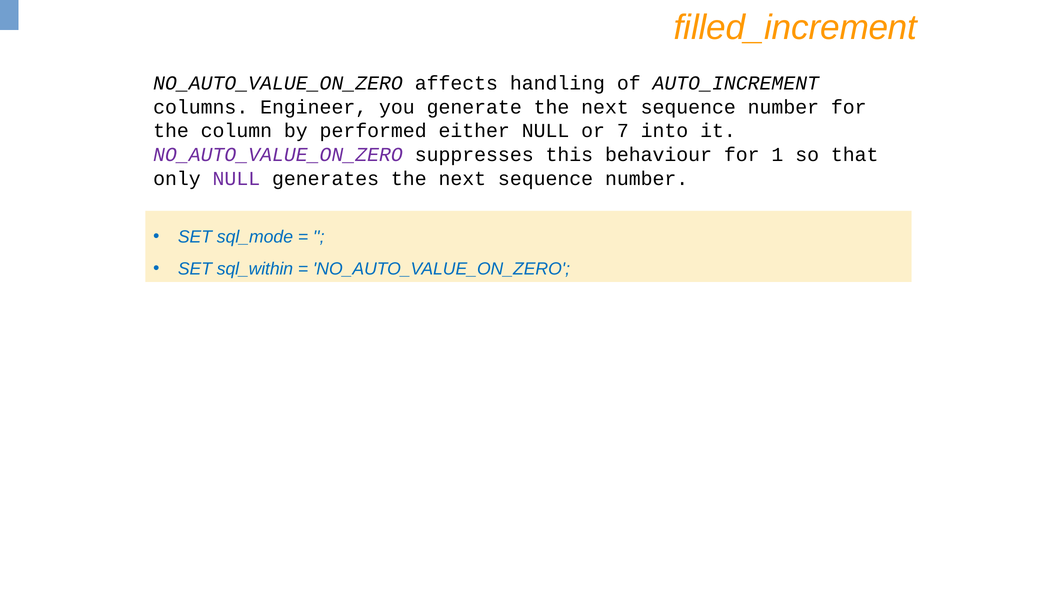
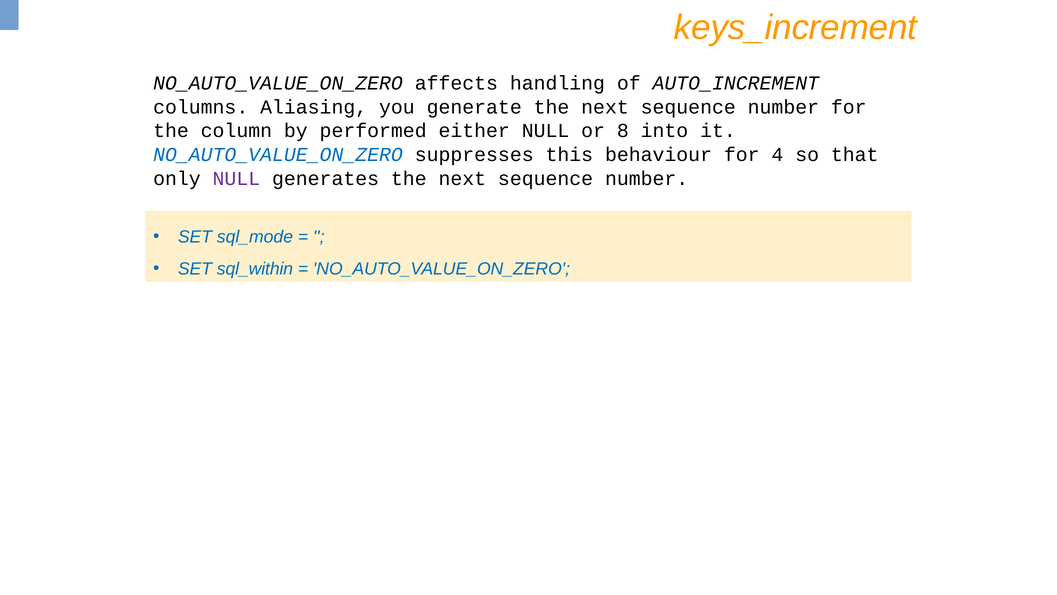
filled_increment: filled_increment -> keys_increment
Engineer: Engineer -> Aliasing
7: 7 -> 8
NO_AUTO_VALUE_ON_ZERO at (278, 155) colour: purple -> blue
1: 1 -> 4
